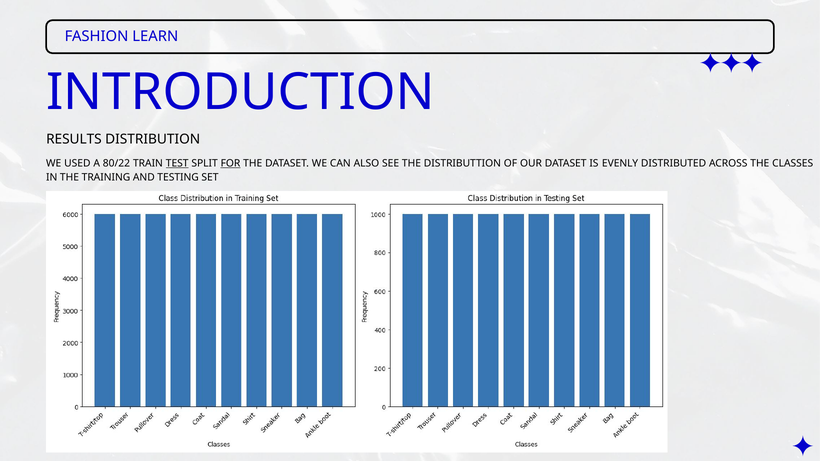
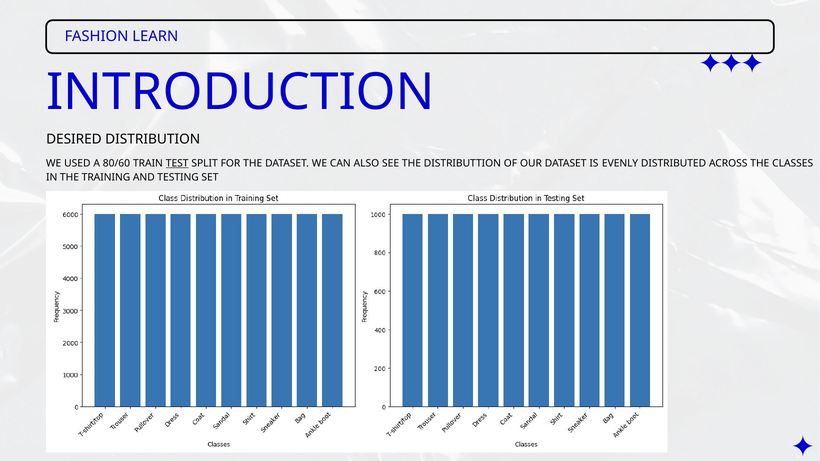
RESULTS: RESULTS -> DESIRED
80/22: 80/22 -> 80/60
FOR underline: present -> none
